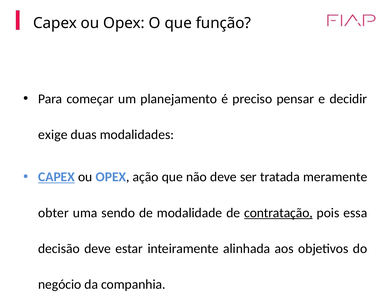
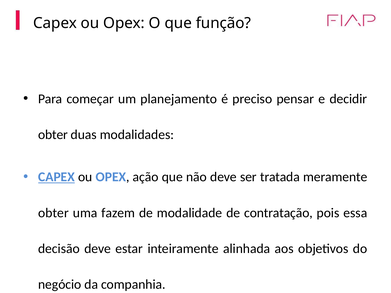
exige at (53, 135): exige -> obter
sendo: sendo -> fazem
contratação underline: present -> none
